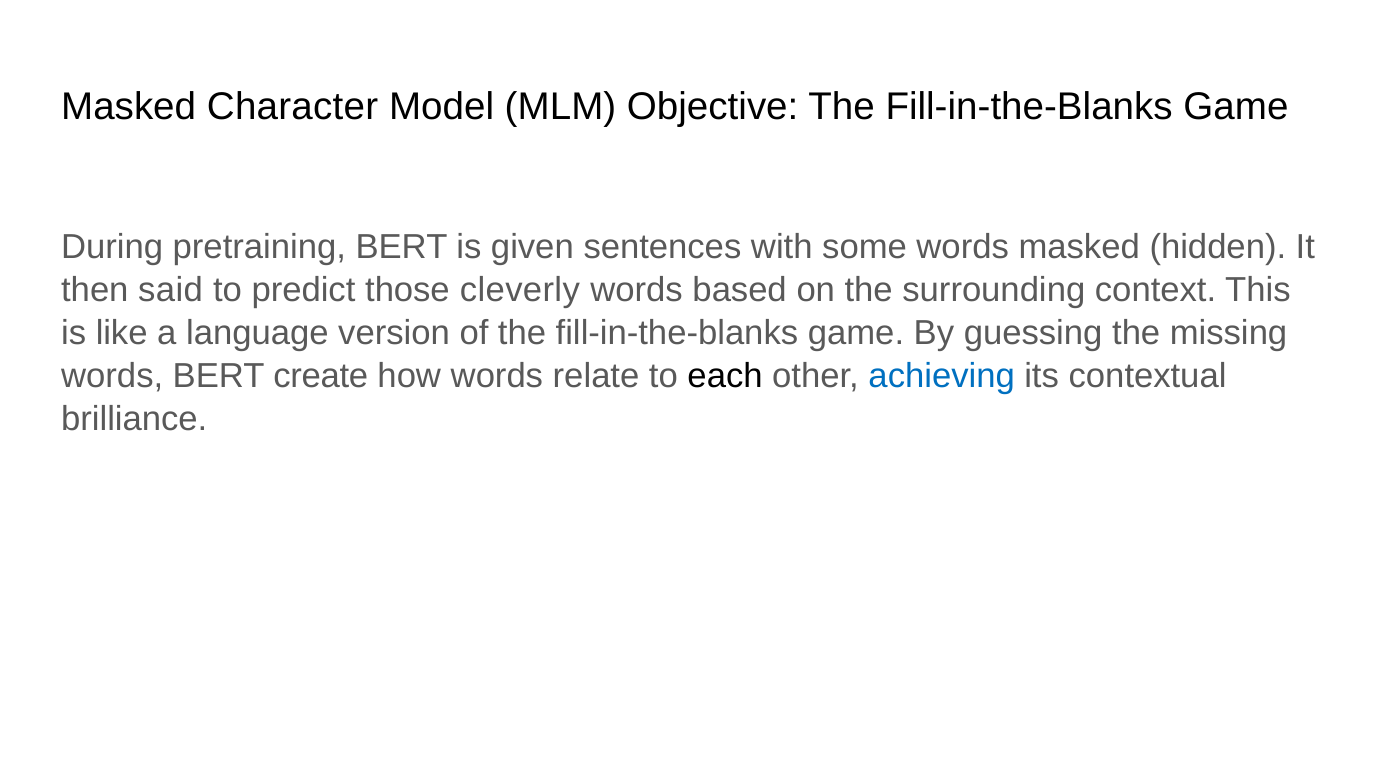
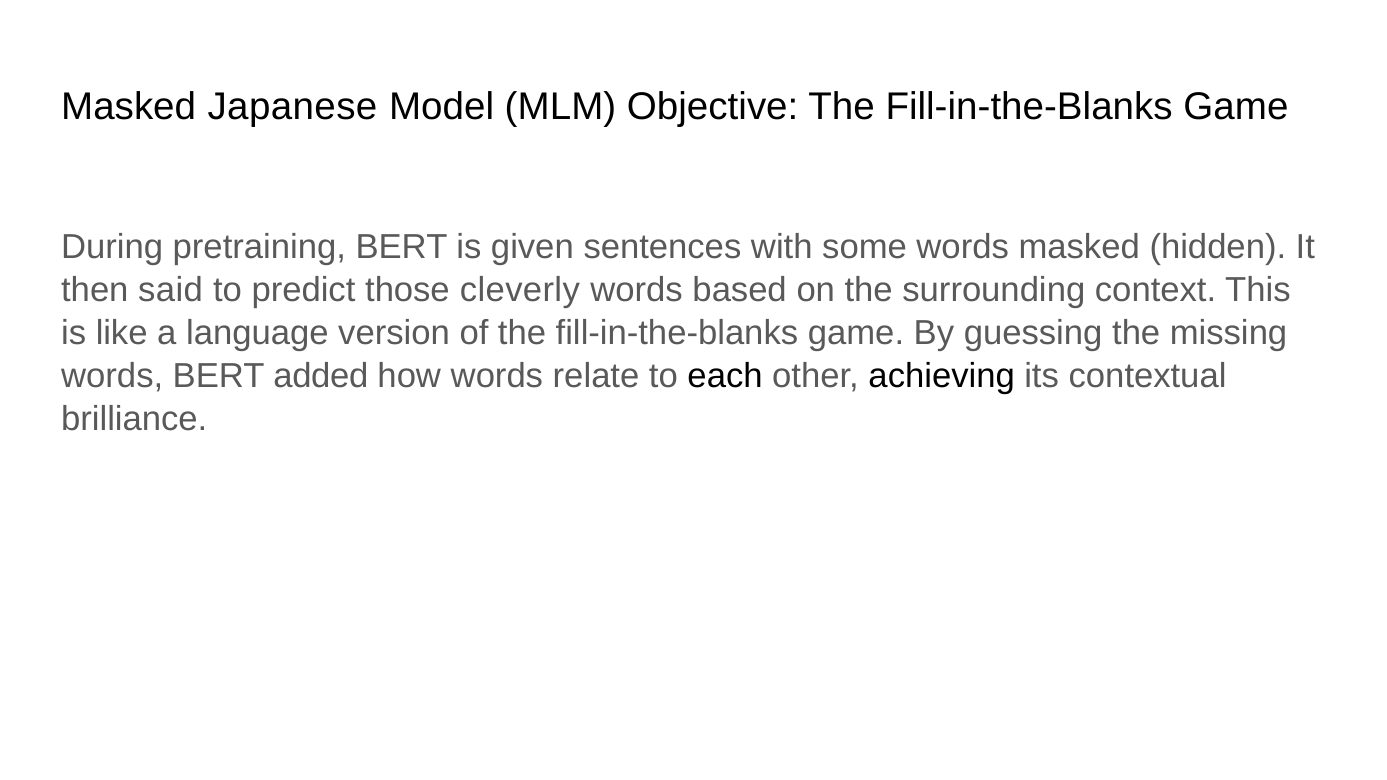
Character: Character -> Japanese
create: create -> added
achieving colour: blue -> black
